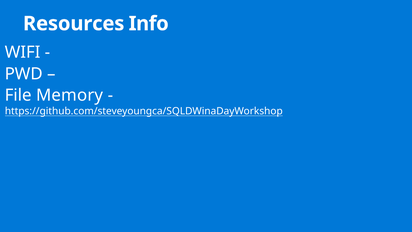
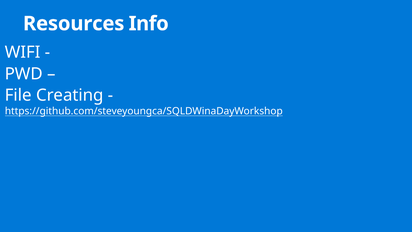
Memory: Memory -> Creating
